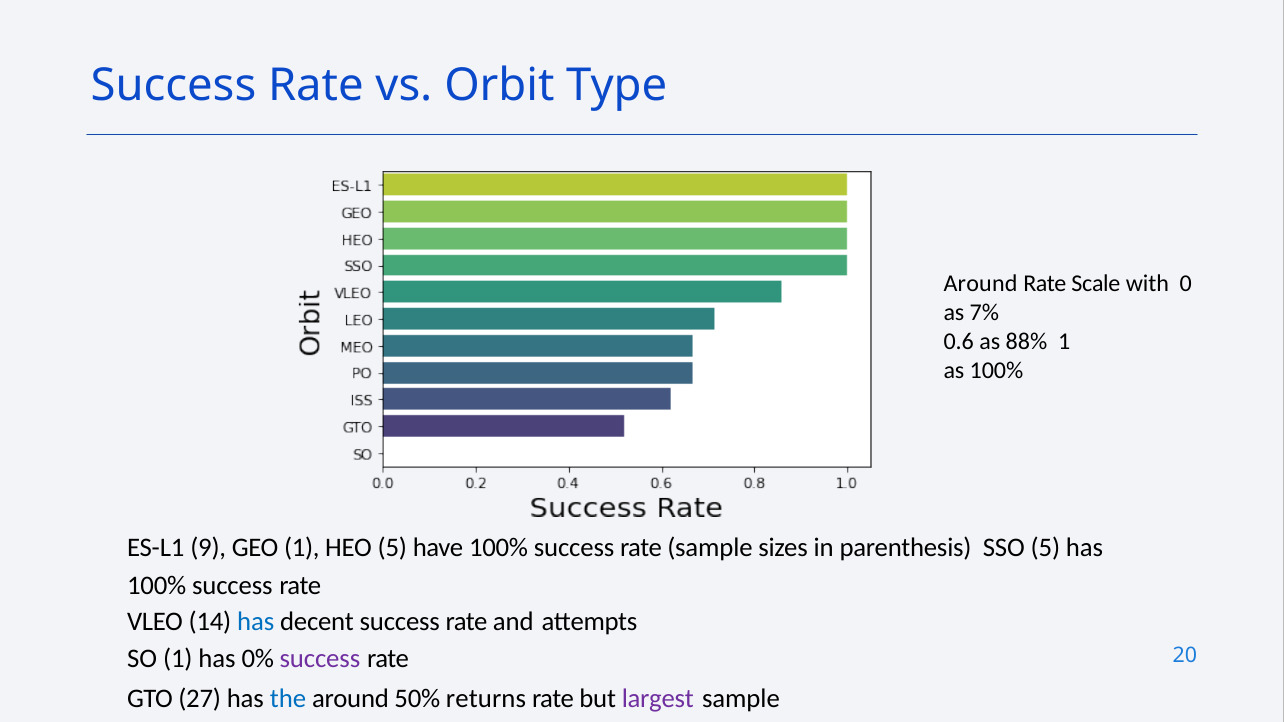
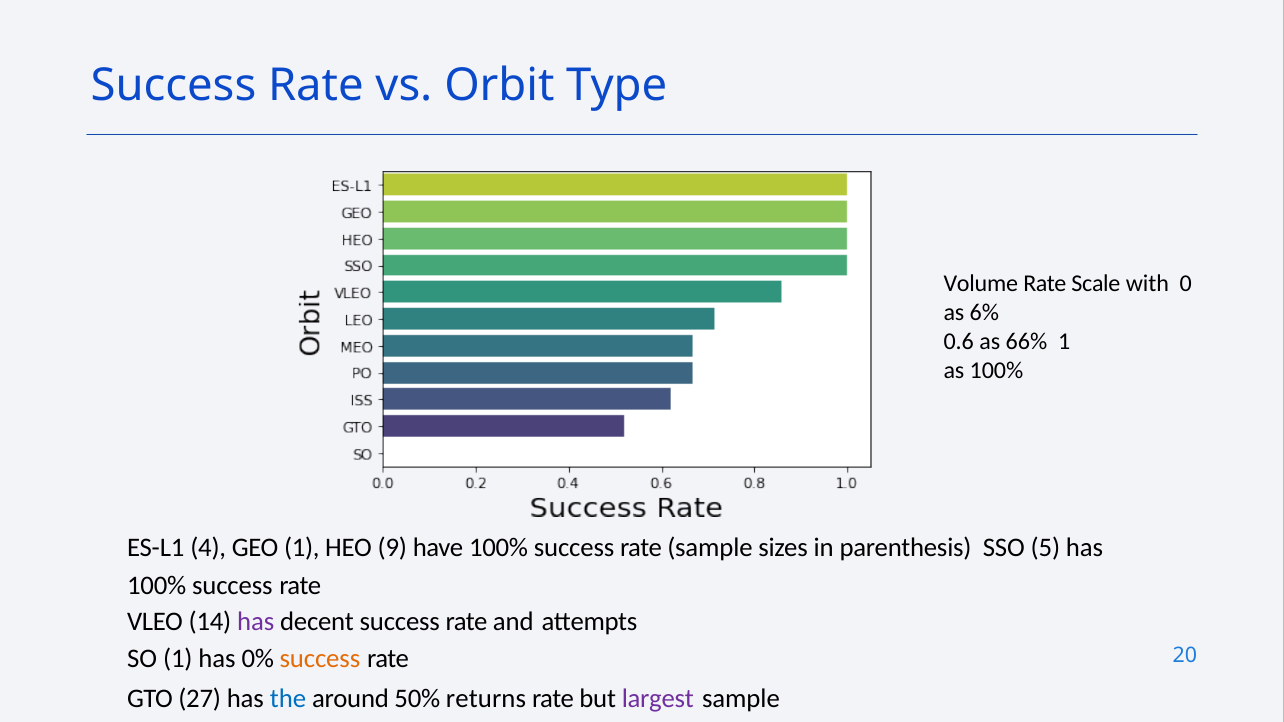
Around at (981, 284): Around -> Volume
7%: 7% -> 6%
88%: 88% -> 66%
9: 9 -> 4
HEO 5: 5 -> 9
has at (256, 622) colour: blue -> purple
success at (320, 659) colour: purple -> orange
